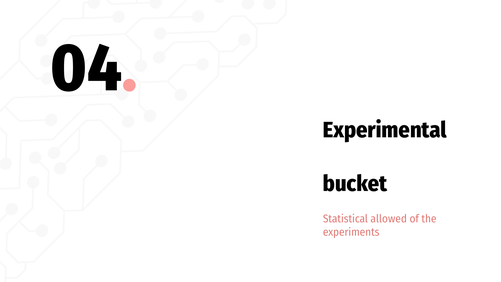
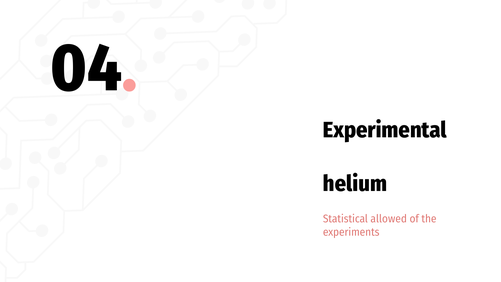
bucket: bucket -> helium
